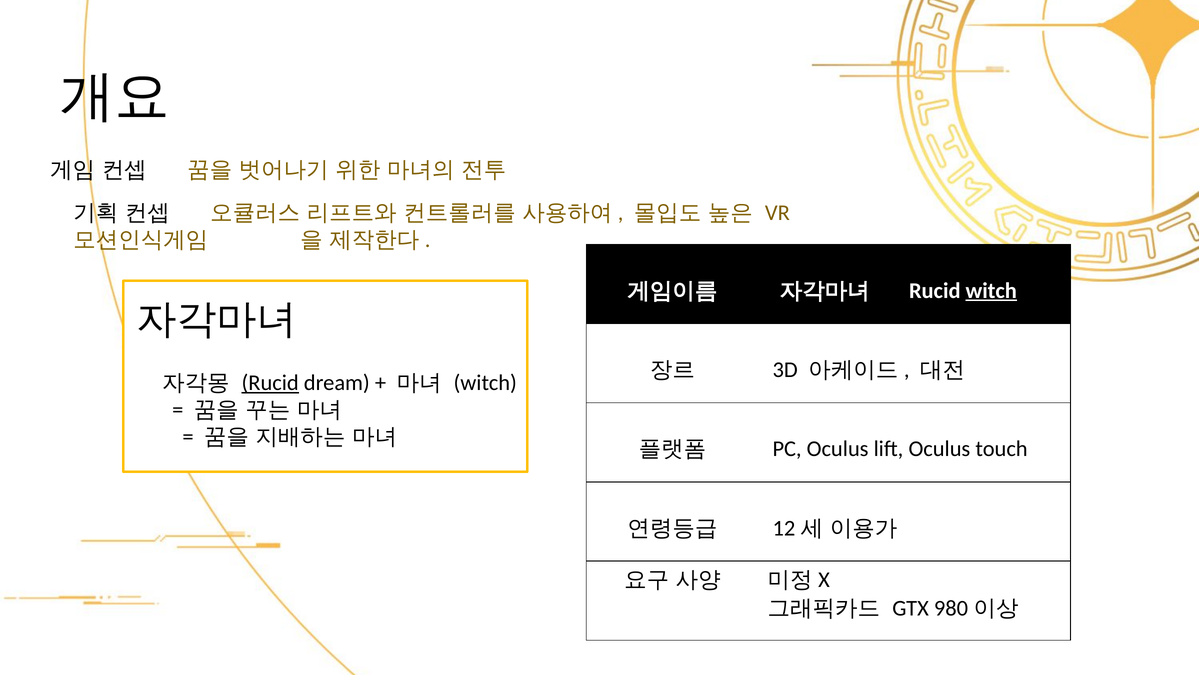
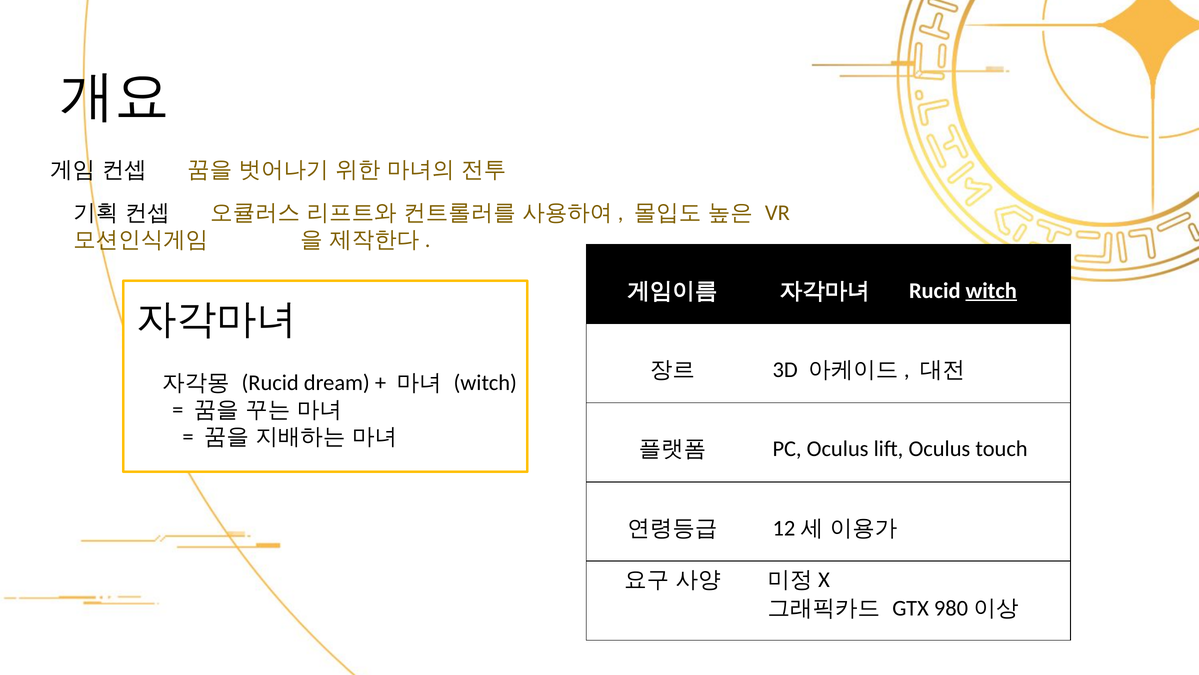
Rucid at (270, 383) underline: present -> none
